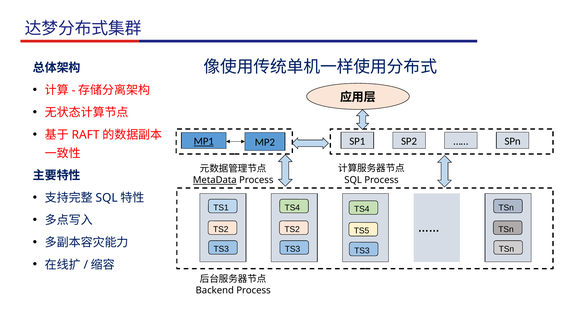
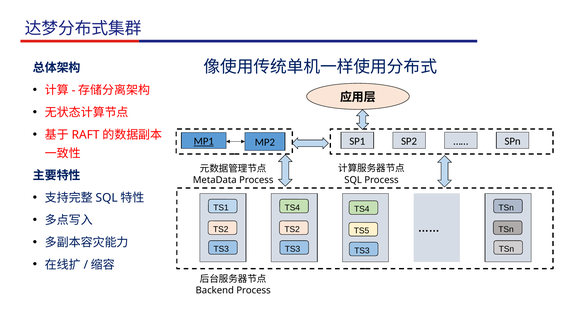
MetaData underline: present -> none
